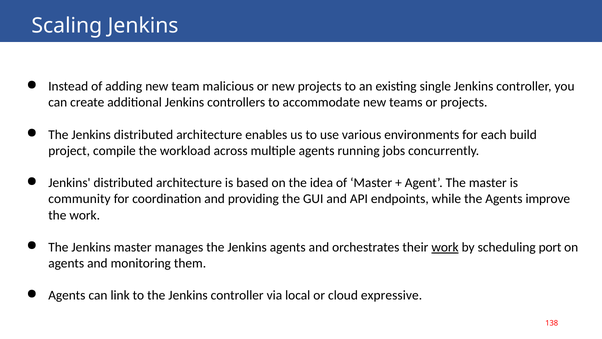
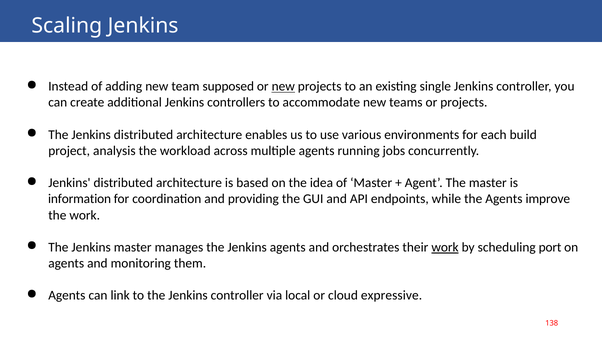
malicious: malicious -> supposed
new at (283, 86) underline: none -> present
compile: compile -> analysis
community: community -> information
